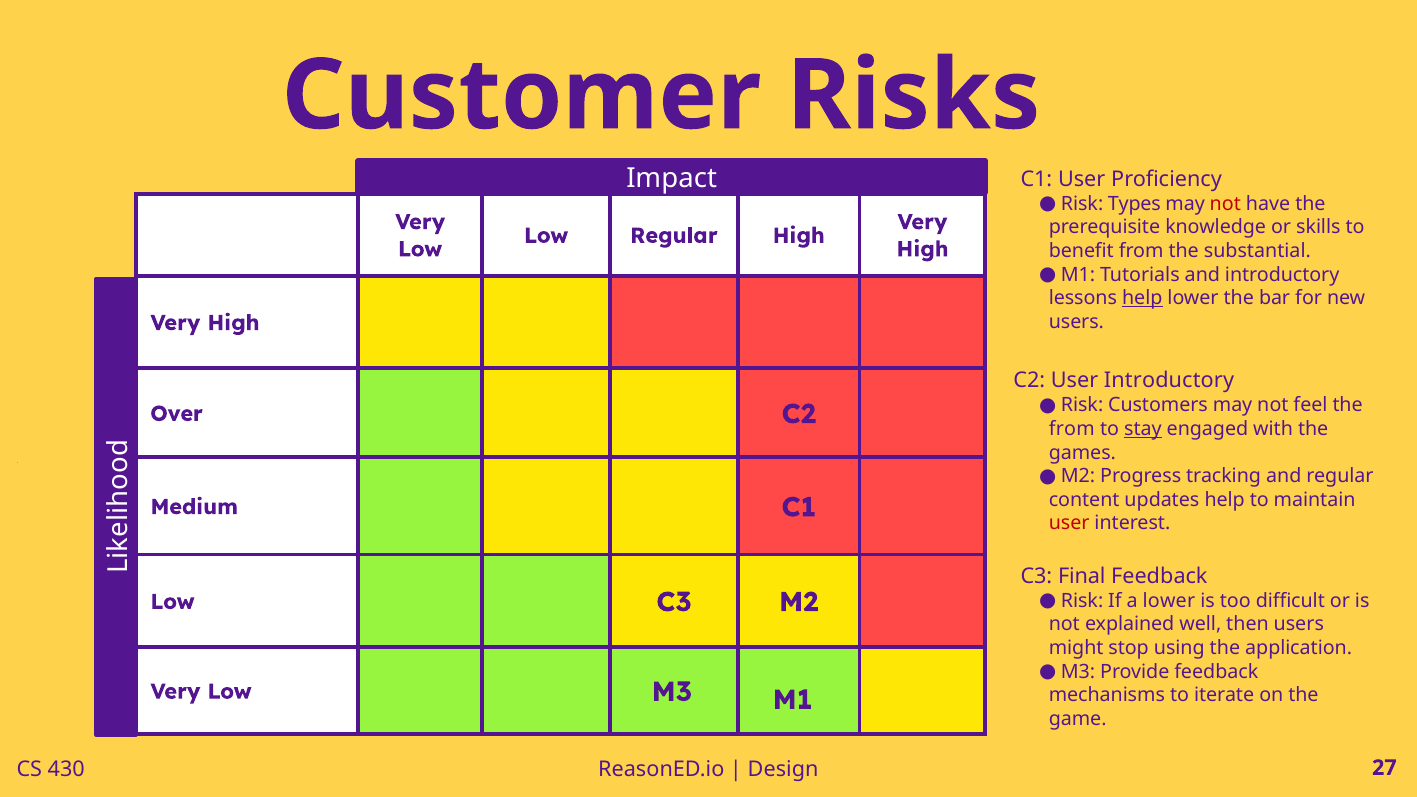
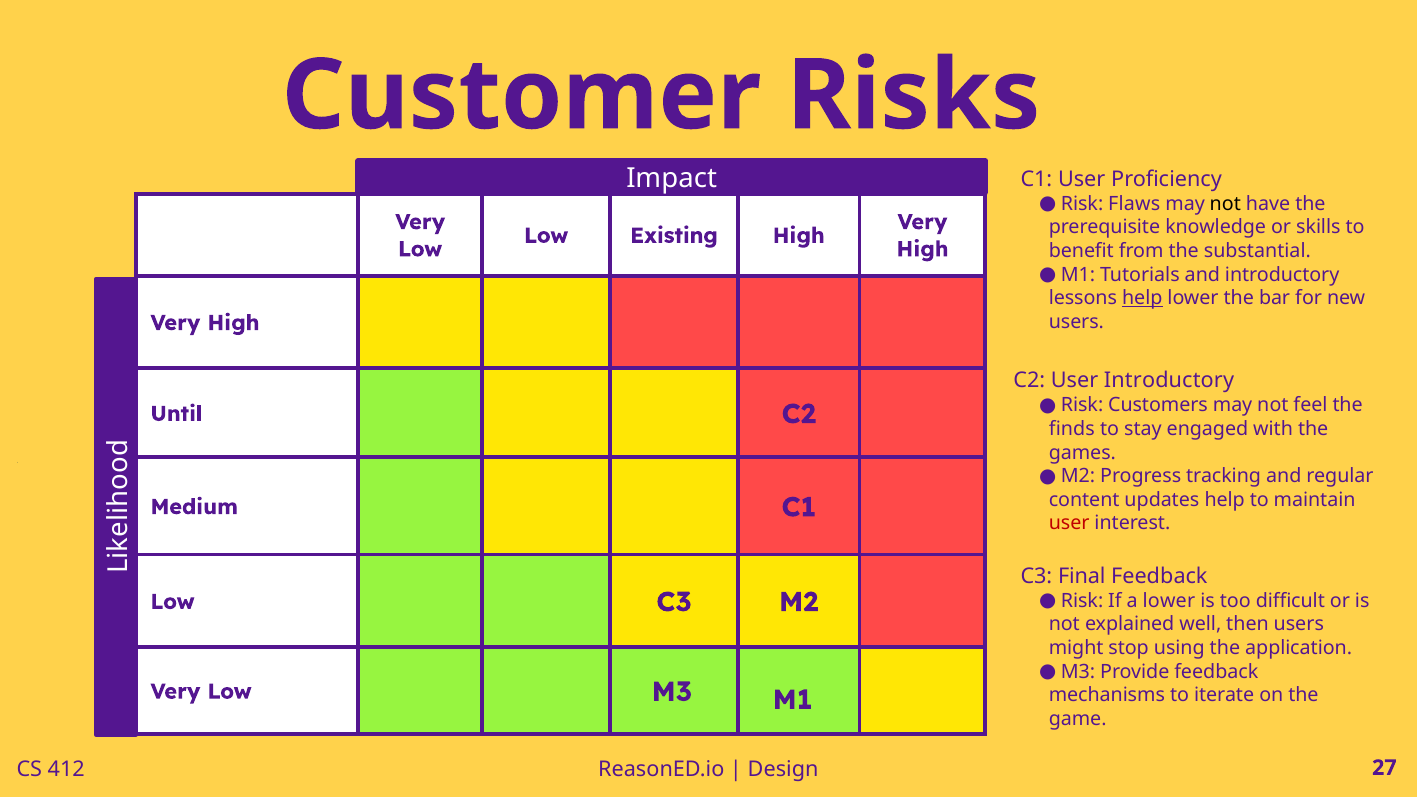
Types: Types -> Flaws
not at (1225, 204) colour: red -> black
Low Regular: Regular -> Existing
Over: Over -> Until
from at (1072, 429): from -> finds
stay underline: present -> none
430: 430 -> 412
